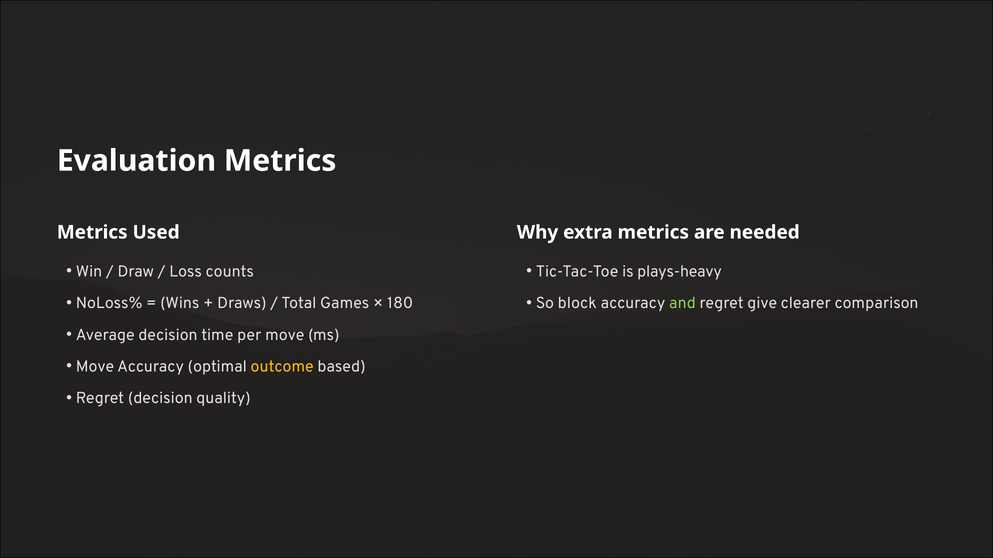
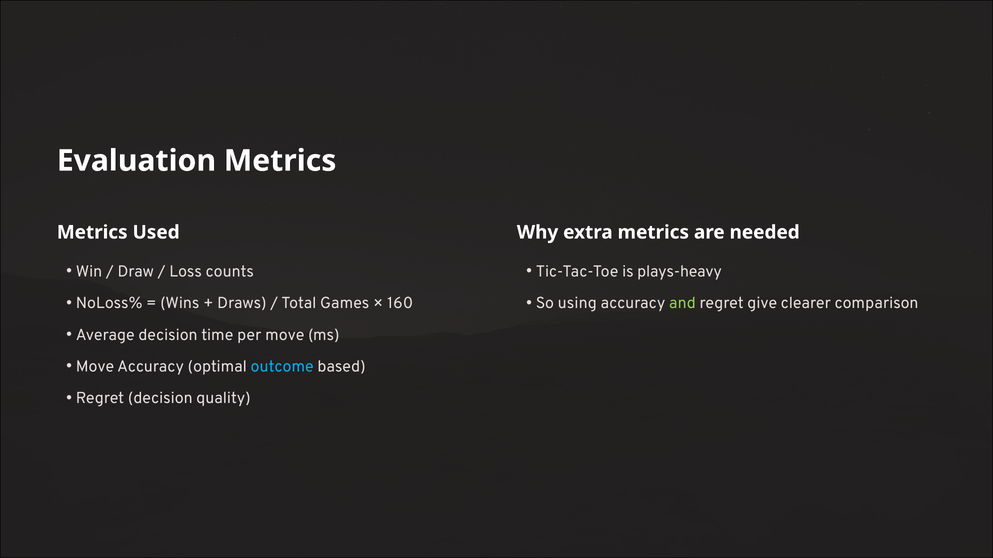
180: 180 -> 160
block: block -> using
outcome colour: yellow -> light blue
